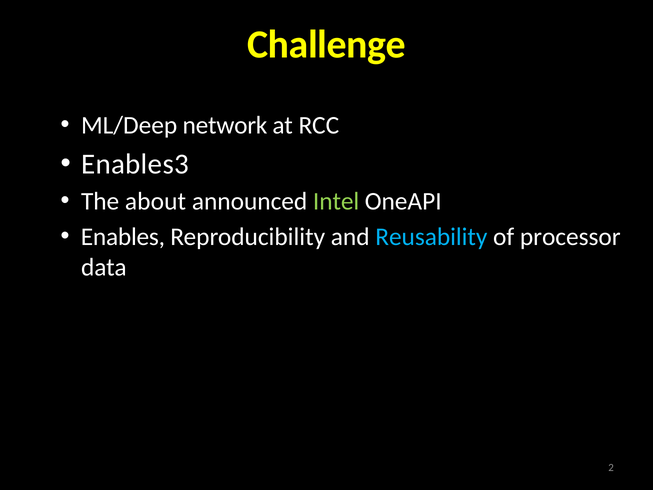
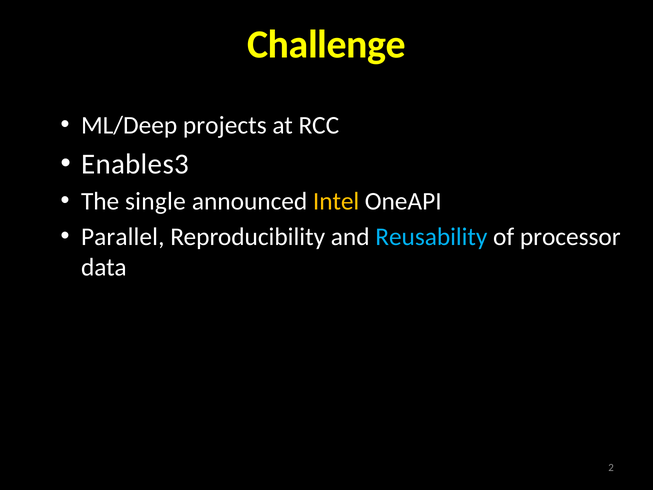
network: network -> projects
about: about -> single
Intel colour: light green -> yellow
Enables: Enables -> Parallel
